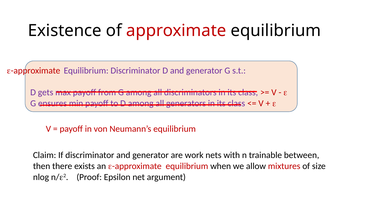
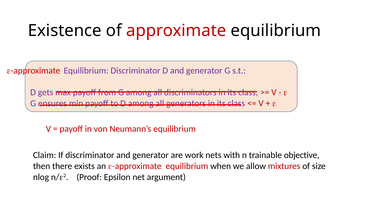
between: between -> objective
